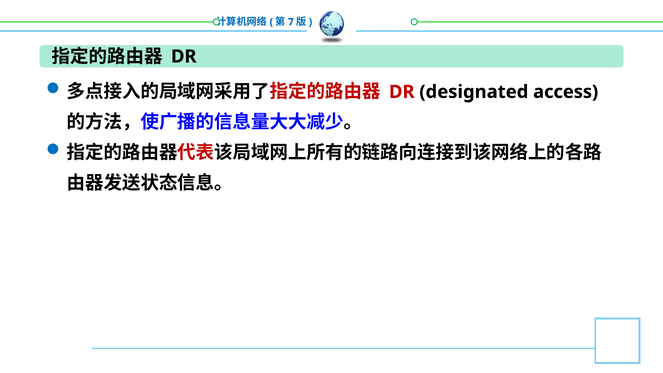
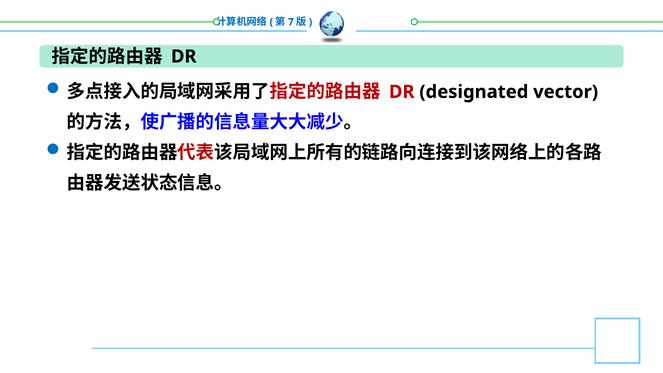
access: access -> vector
